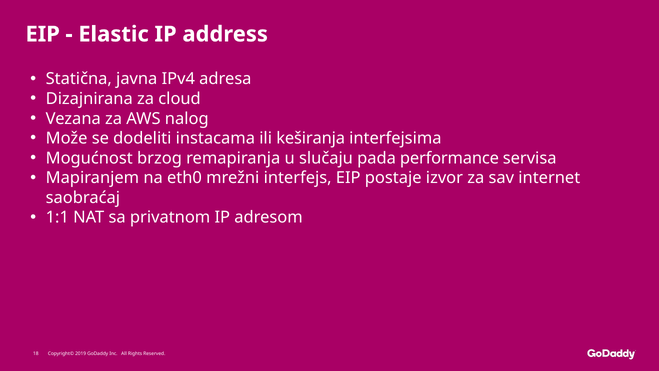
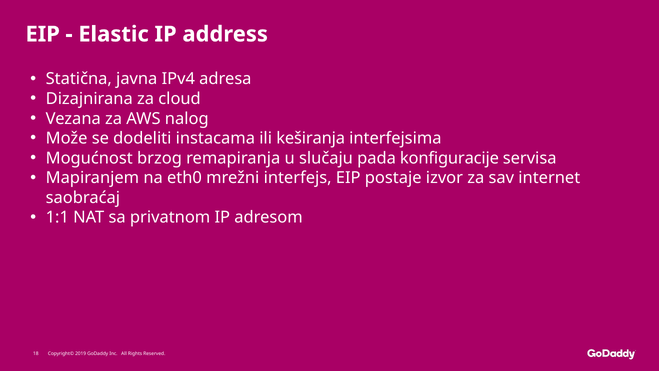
performance: performance -> konfiguracije
